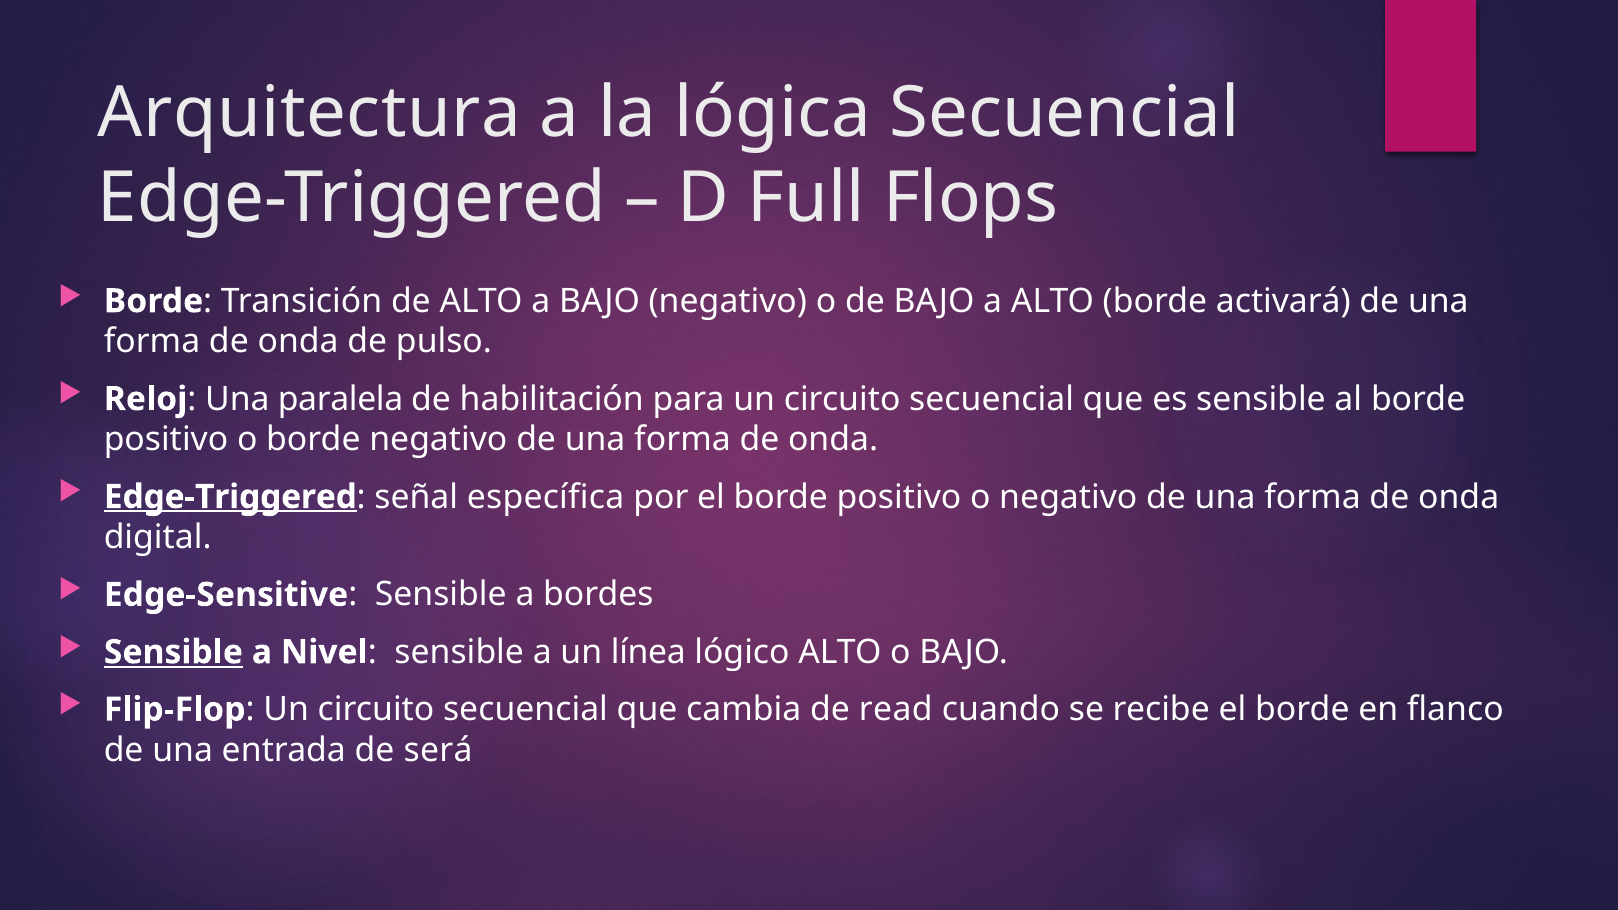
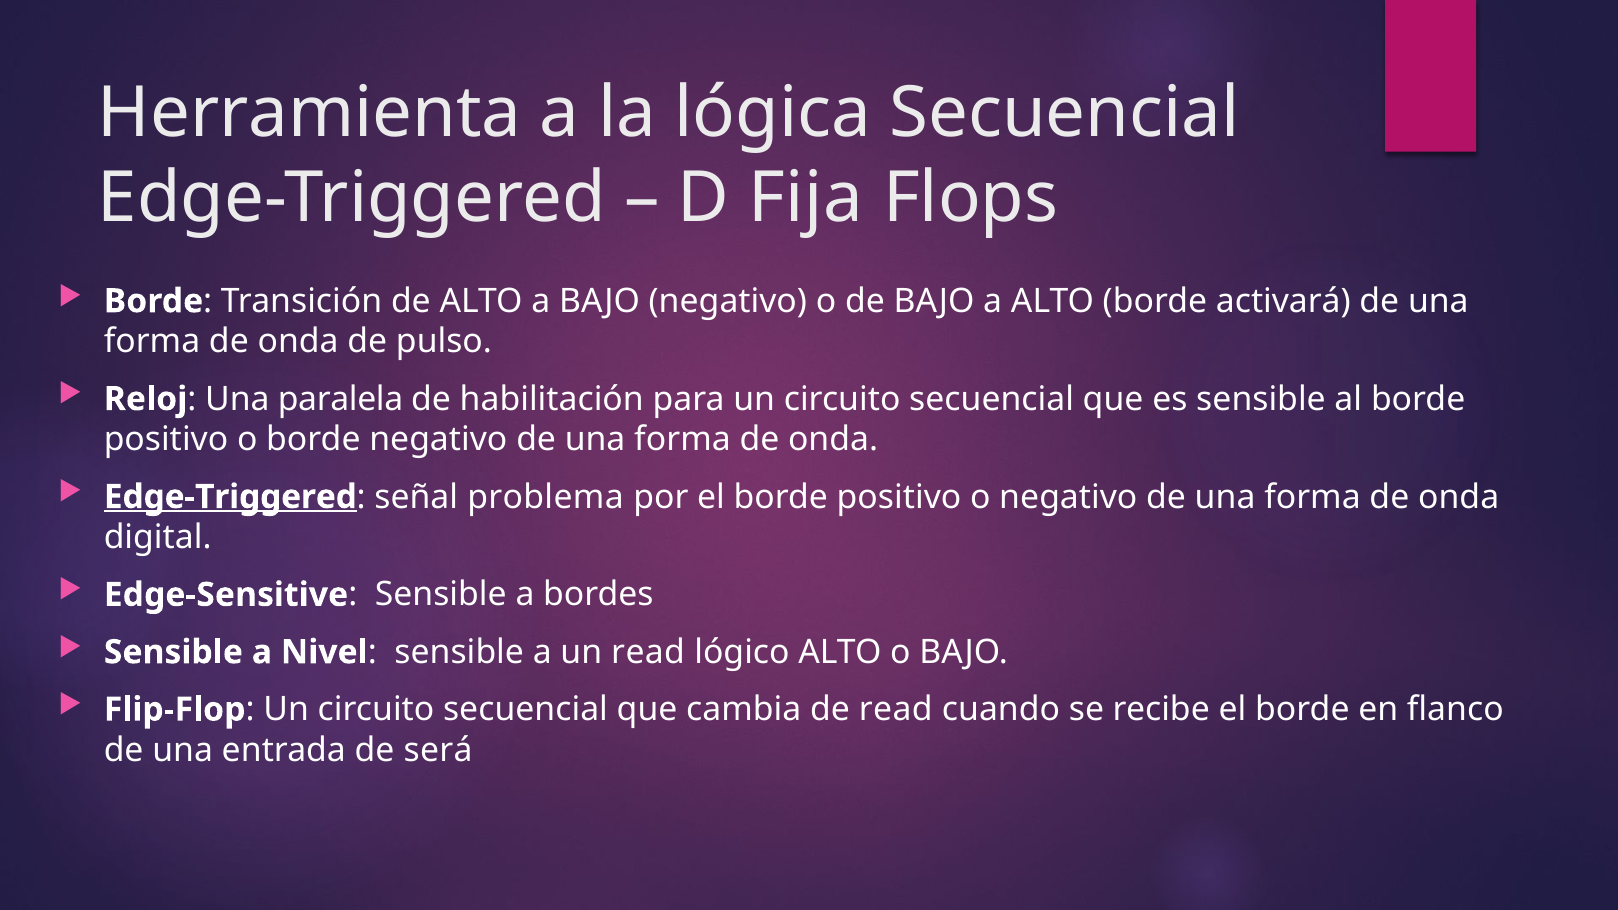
Arquitectura: Arquitectura -> Herramienta
Full: Full -> Fija
específica: específica -> problema
Sensible at (173, 652) underline: present -> none
un línea: línea -> read
